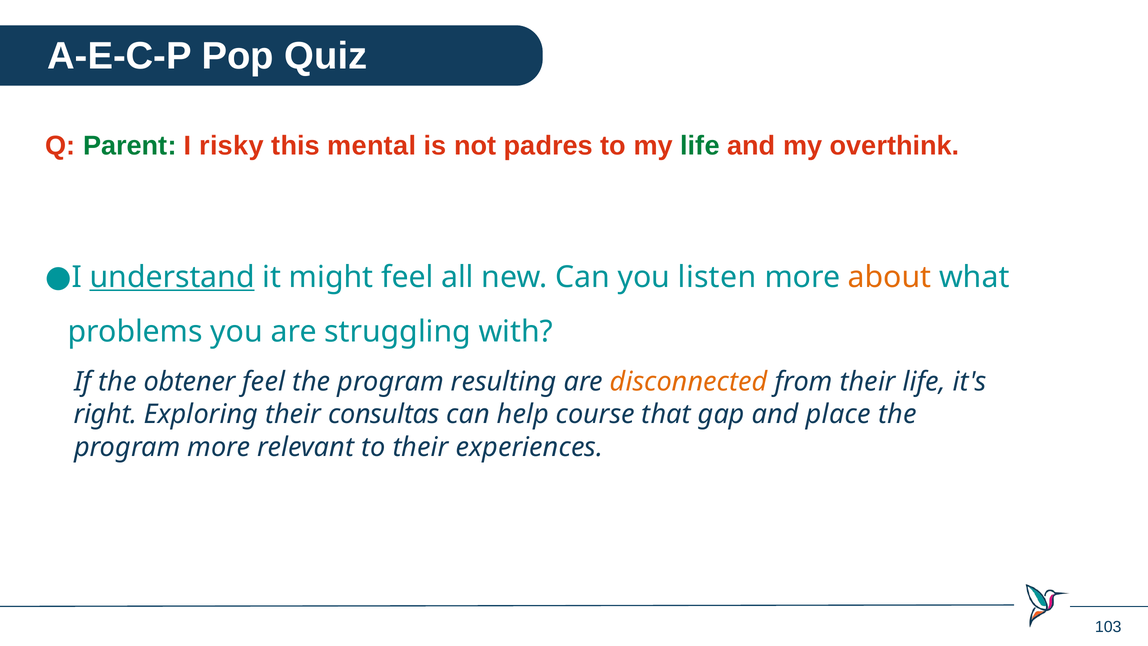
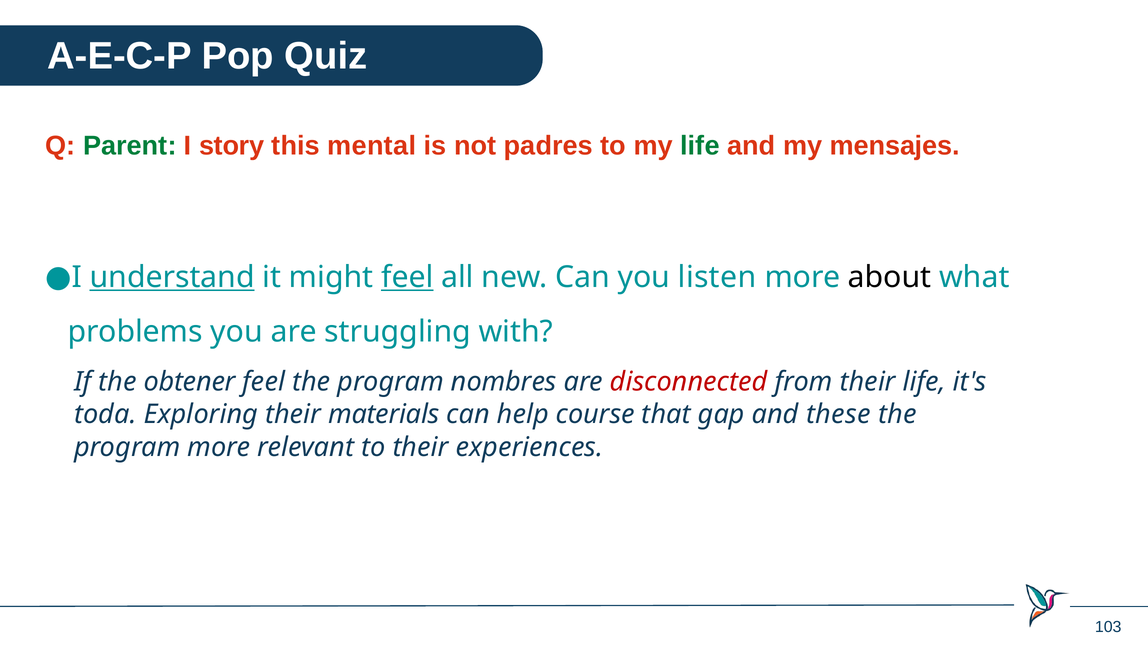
risky: risky -> story
overthink: overthink -> mensajes
feel at (407, 277) underline: none -> present
about colour: orange -> black
resulting: resulting -> nombres
disconnected colour: orange -> red
right: right -> toda
consultas: consultas -> materials
place: place -> these
